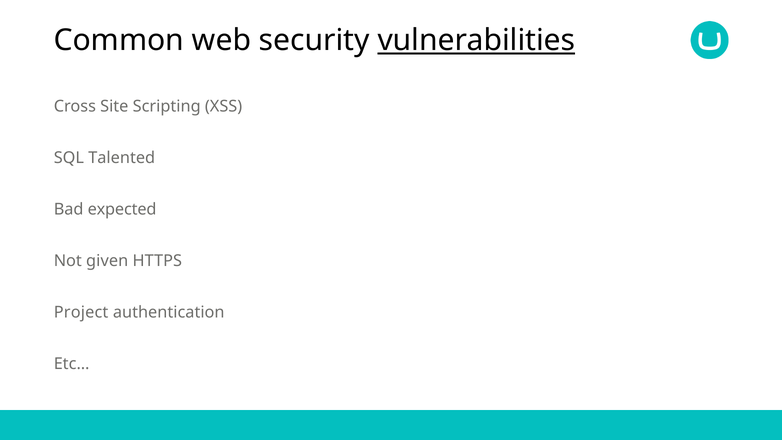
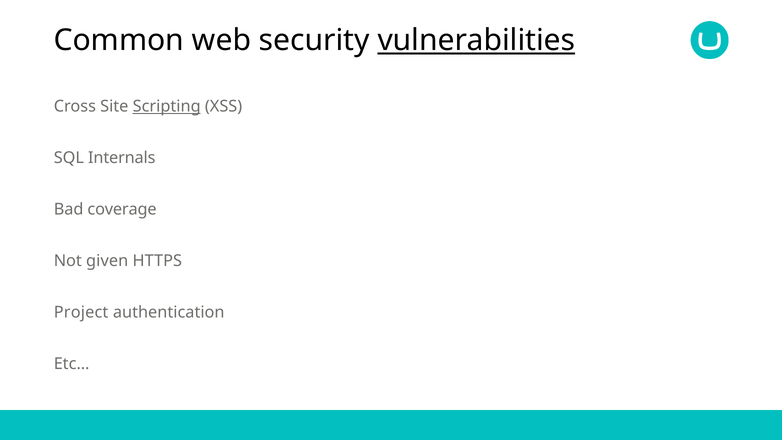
Scripting underline: none -> present
Talented: Talented -> Internals
expected: expected -> coverage
